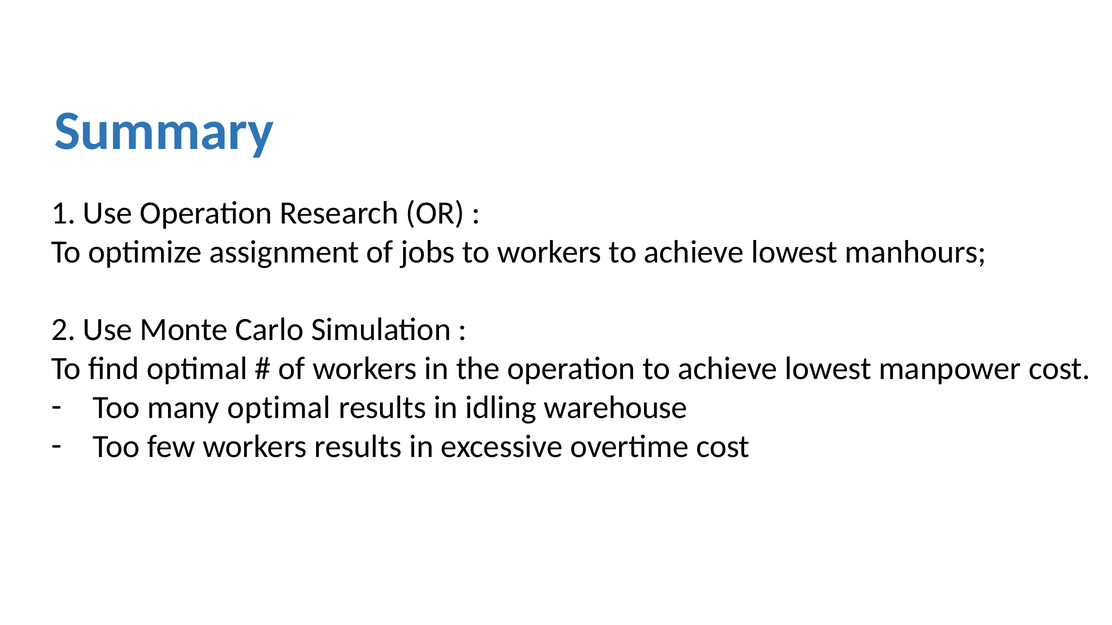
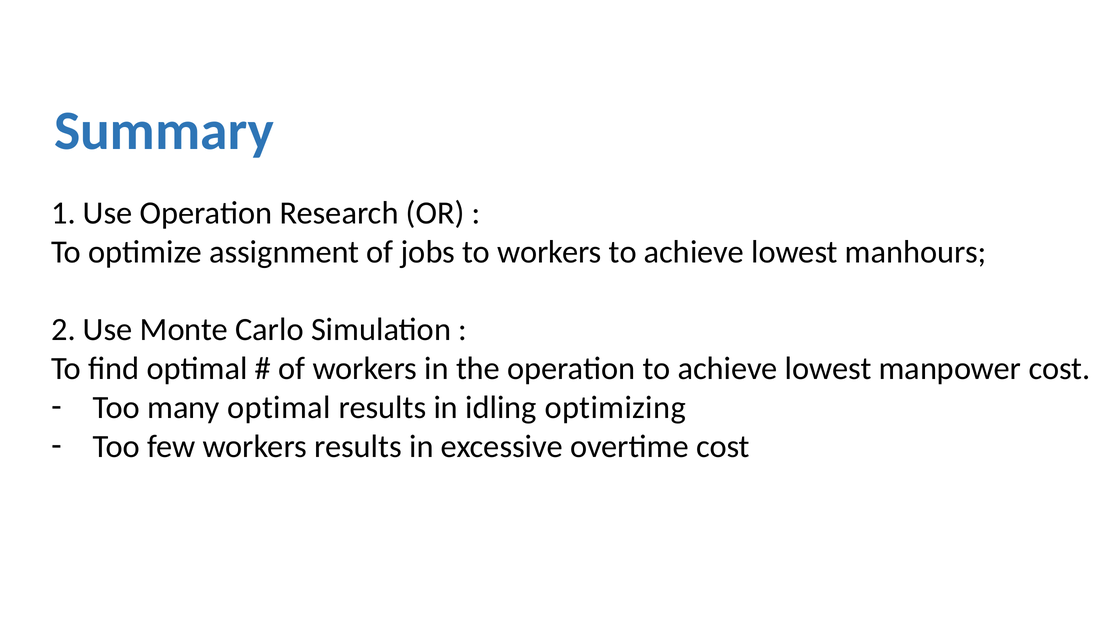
warehouse: warehouse -> optimizing
